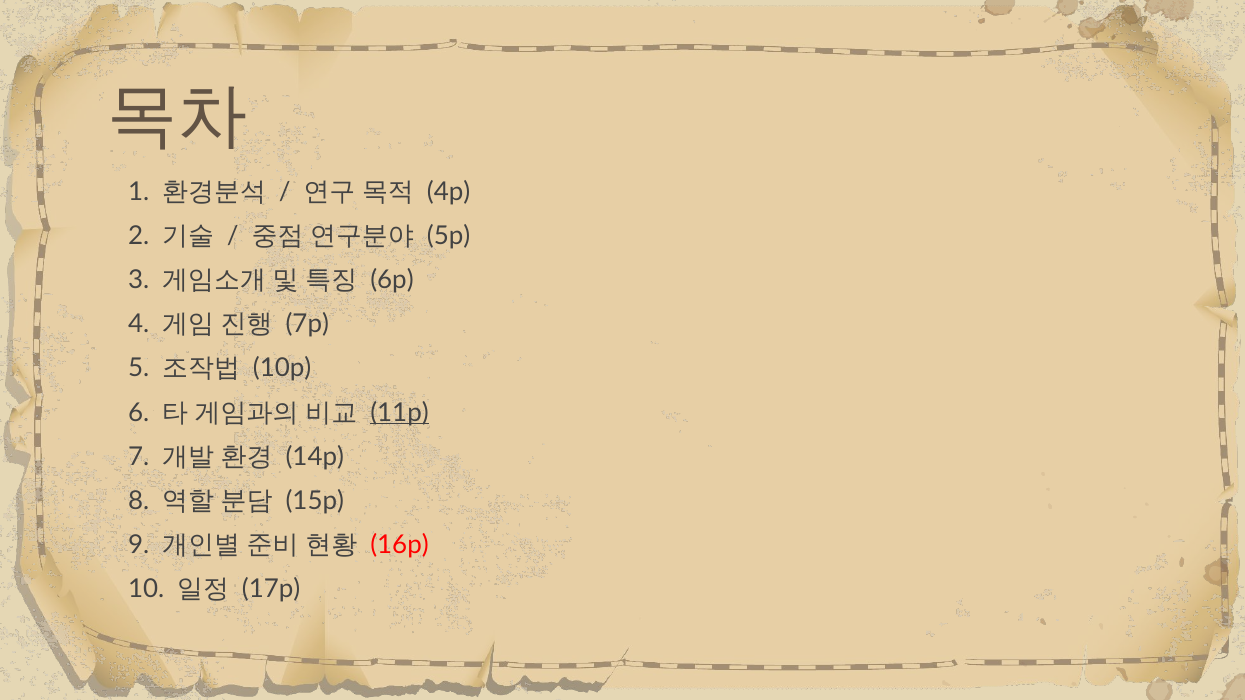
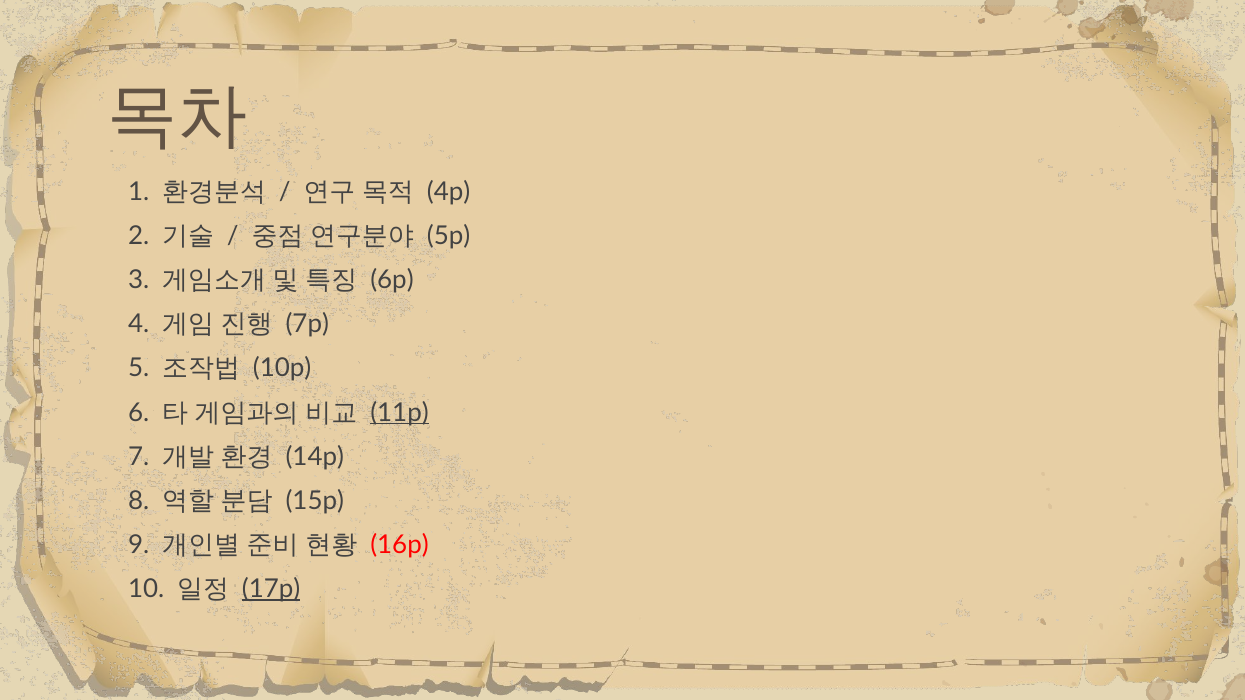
17p underline: none -> present
